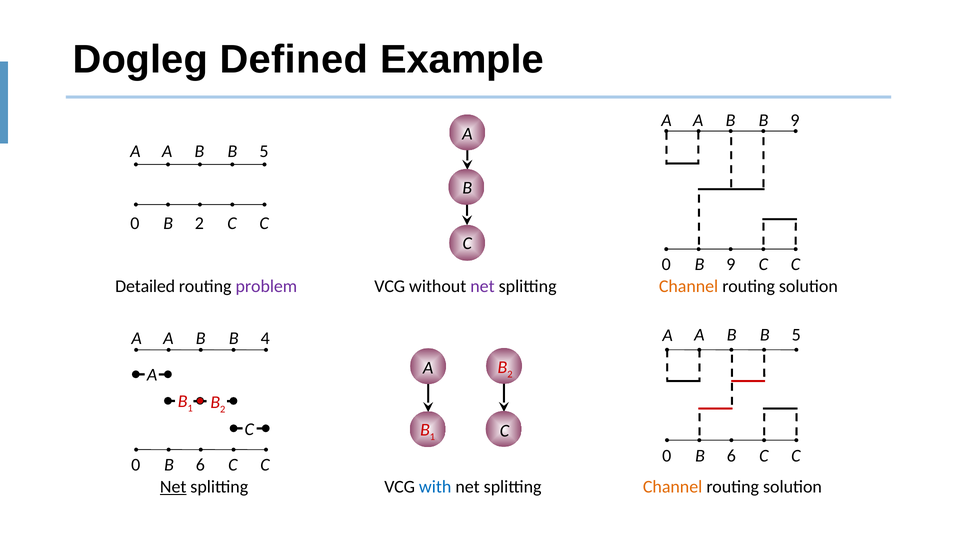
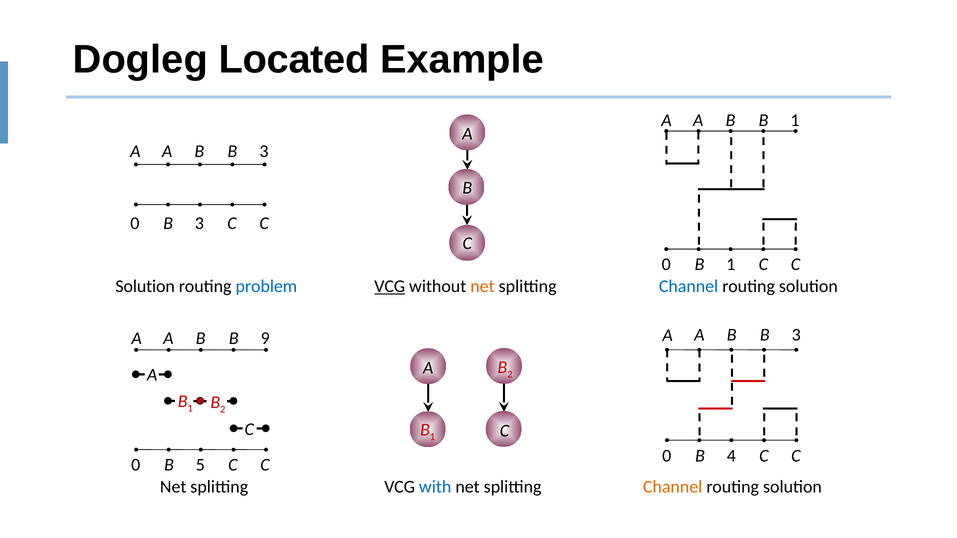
Defined: Defined -> Located
B B 9: 9 -> 1
5 at (264, 151): 5 -> 3
2 at (199, 223): 2 -> 3
9 at (731, 265): 9 -> 1
Detailed at (145, 286): Detailed -> Solution
problem colour: purple -> blue
VCG at (390, 286) underline: none -> present
net at (482, 286) colour: purple -> orange
Channel at (689, 286) colour: orange -> blue
5 at (796, 335): 5 -> 3
4: 4 -> 9
6 at (731, 456): 6 -> 4
6 at (200, 465): 6 -> 5
Net at (173, 487) underline: present -> none
